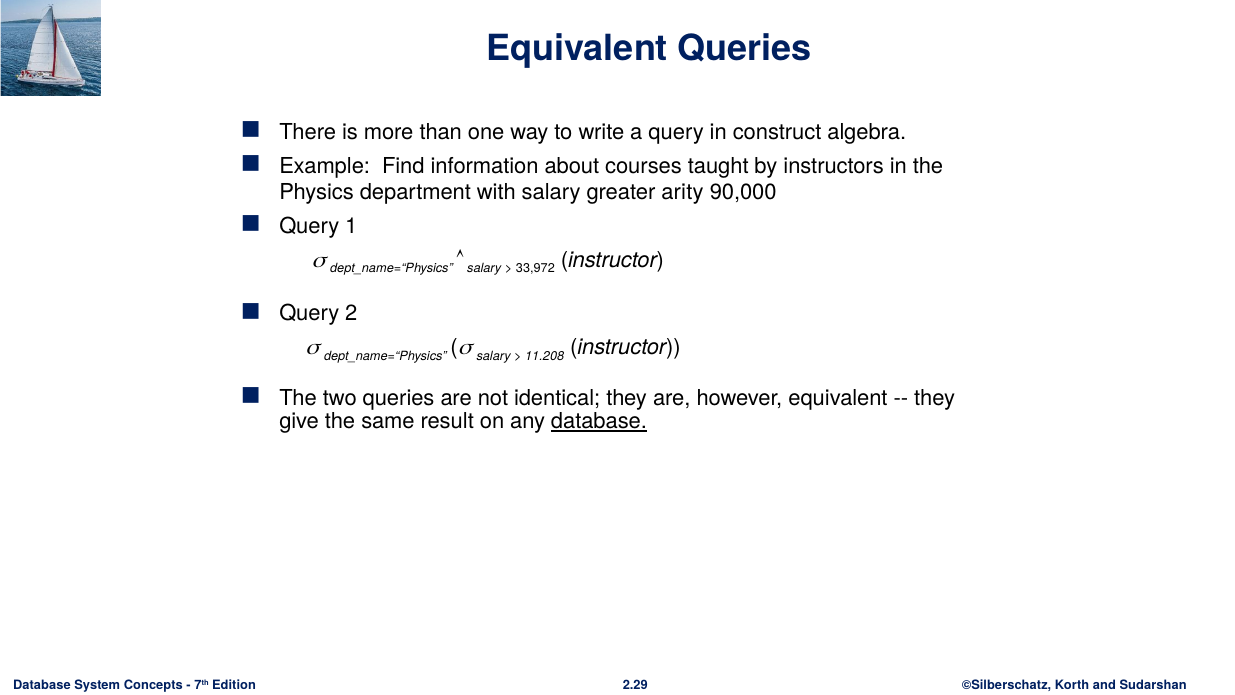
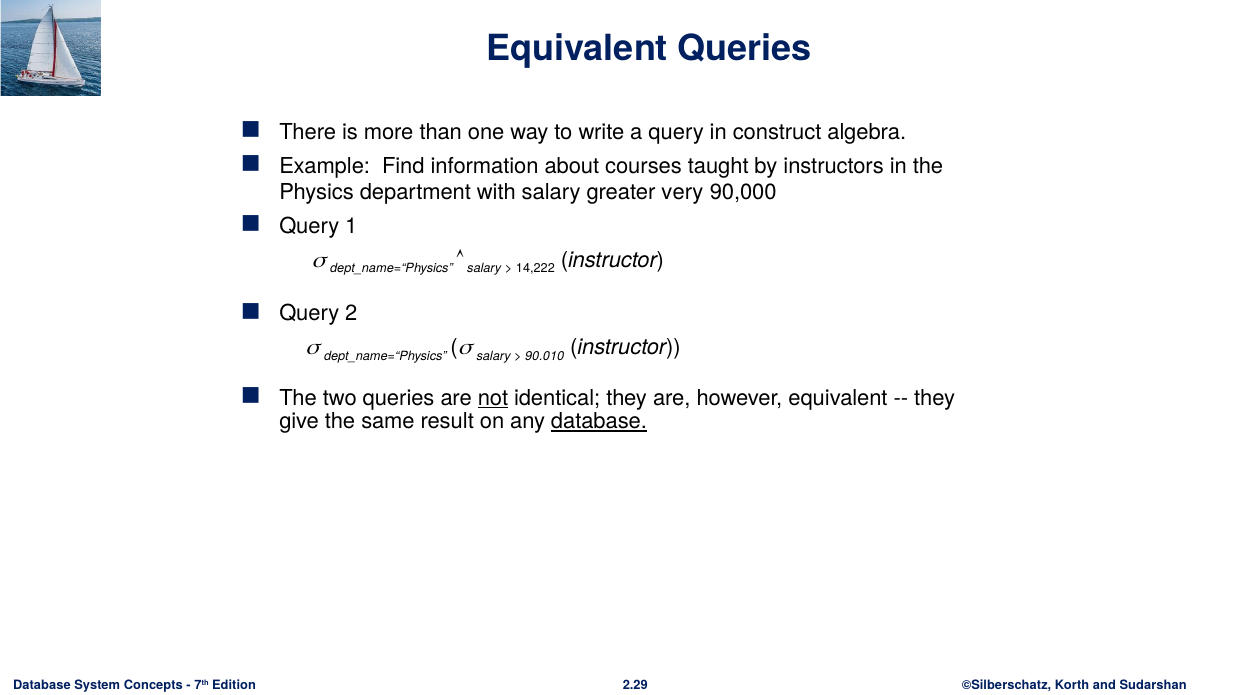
arity: arity -> very
33,972: 33,972 -> 14,222
11.208: 11.208 -> 90.010
not underline: none -> present
